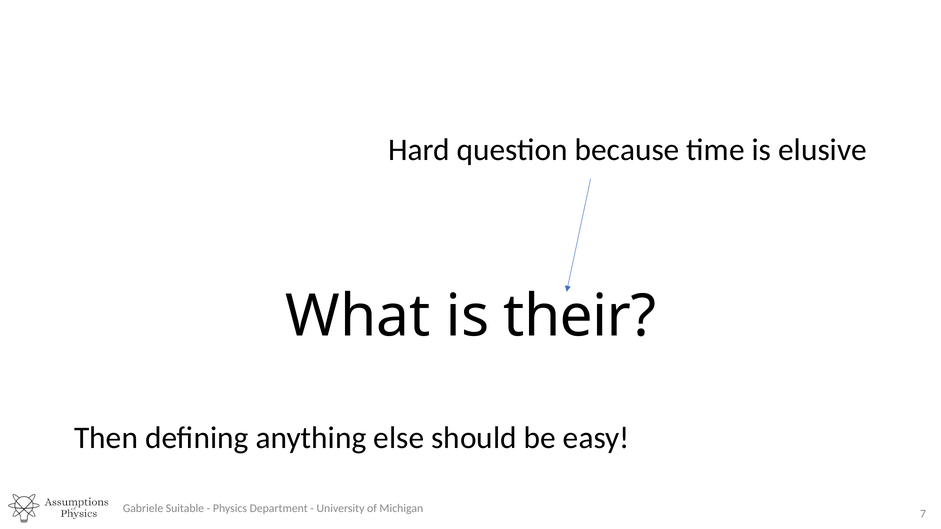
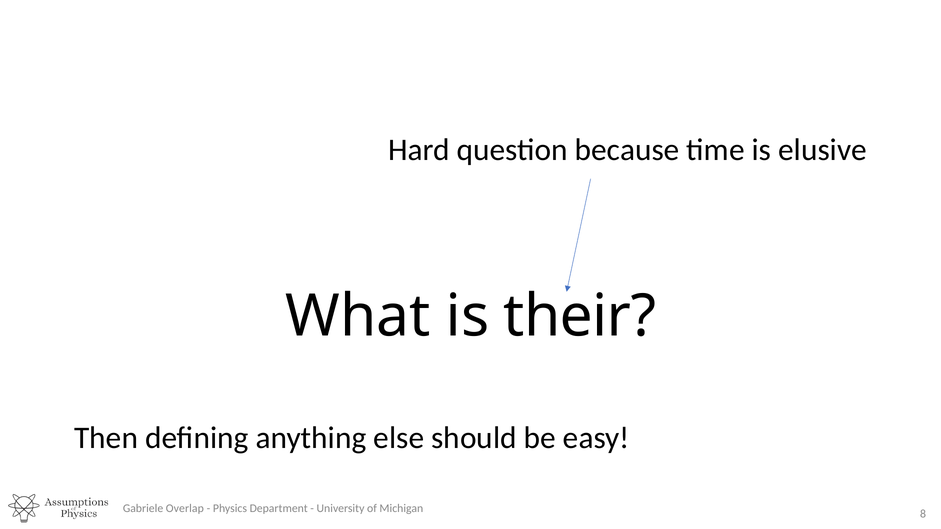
Suitable: Suitable -> Overlap
7: 7 -> 8
